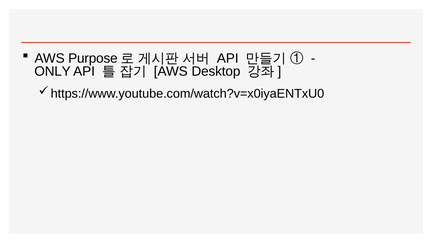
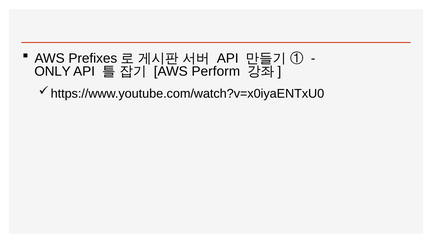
Purpose: Purpose -> Prefixes
Desktop: Desktop -> Perform
